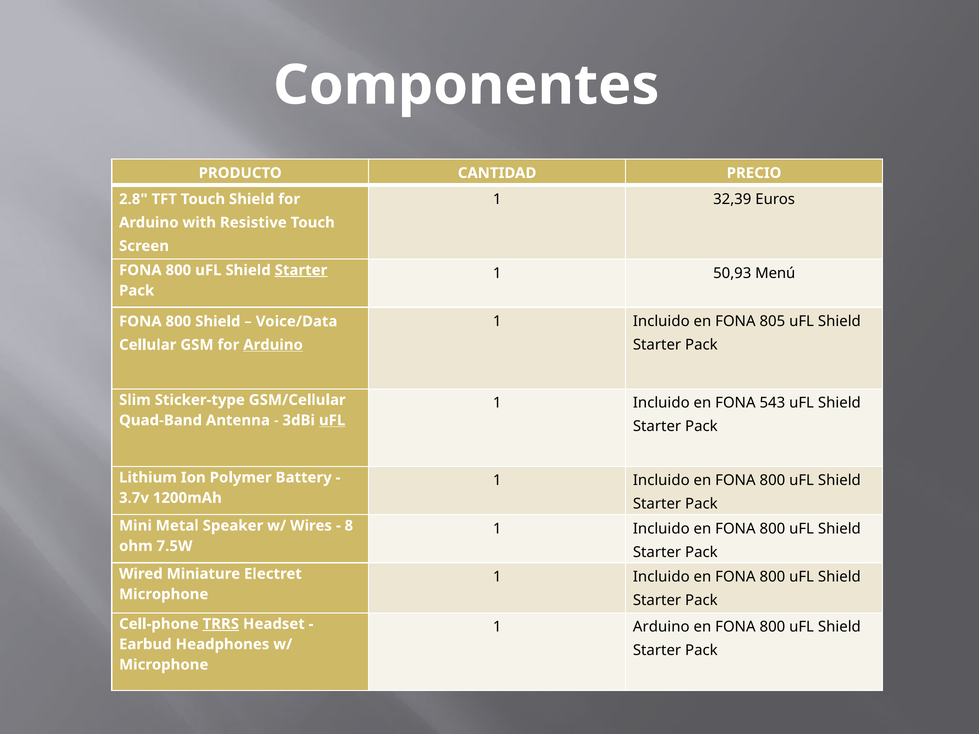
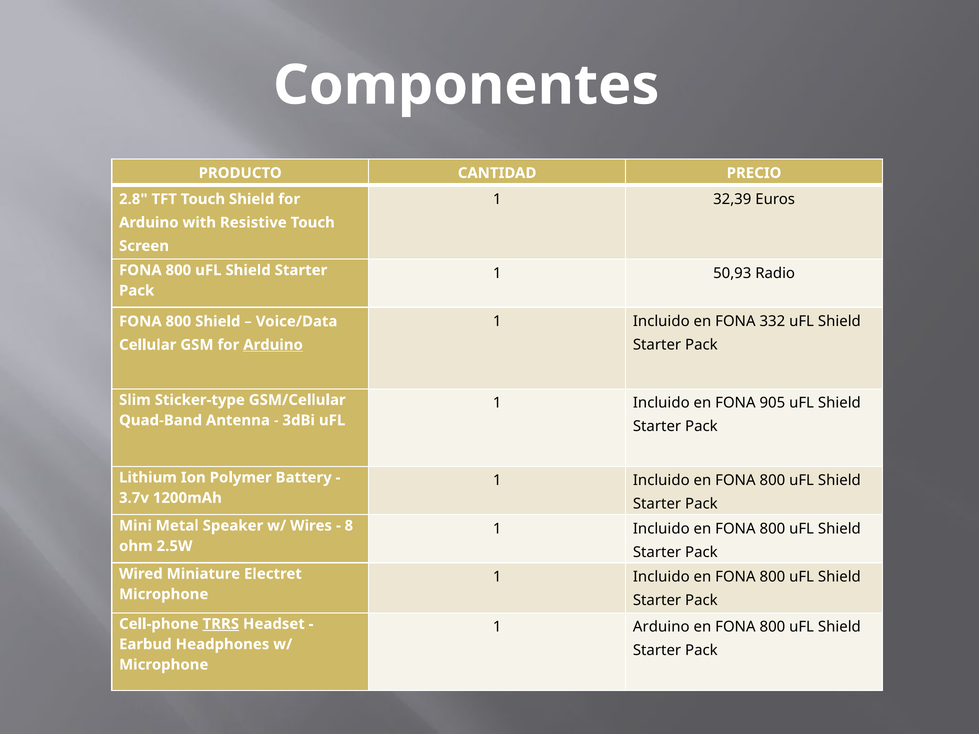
Starter at (301, 270) underline: present -> none
Menú: Menú -> Radio
805: 805 -> 332
543: 543 -> 905
uFL at (332, 420) underline: present -> none
7.5W: 7.5W -> 2.5W
